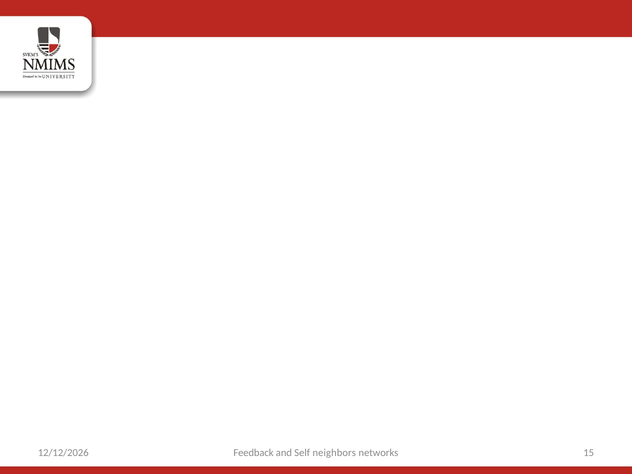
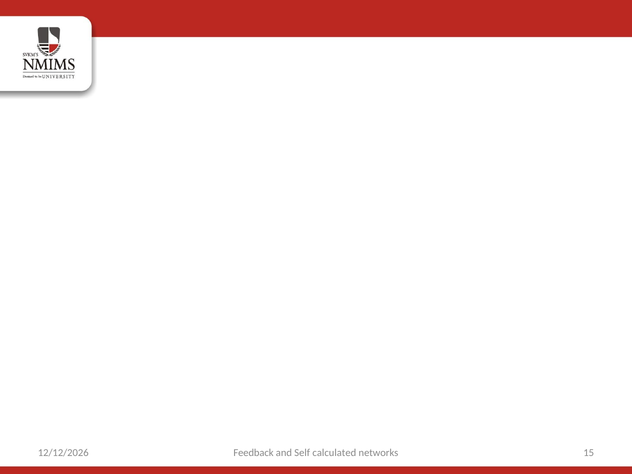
neighbors: neighbors -> calculated
